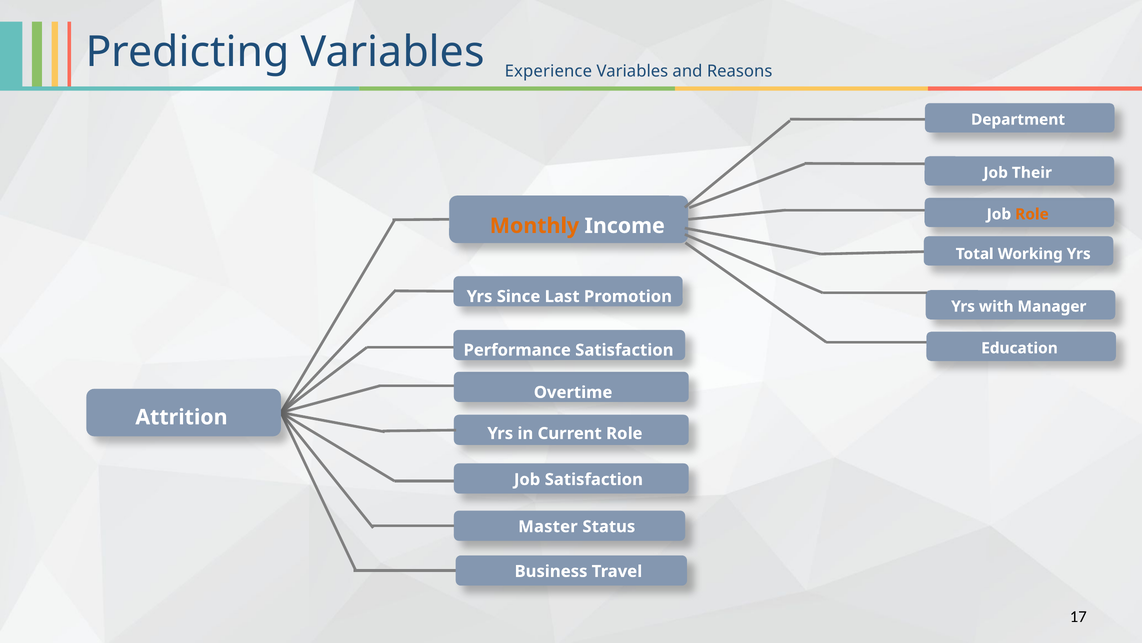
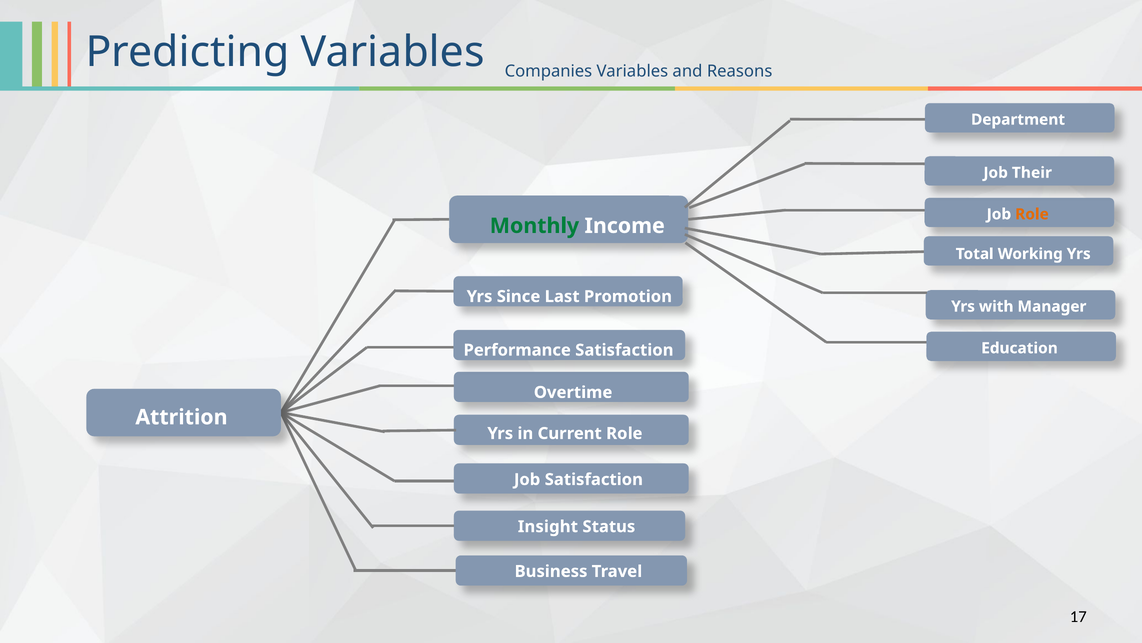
Experience: Experience -> Companies
Monthly colour: orange -> green
Master: Master -> Insight
